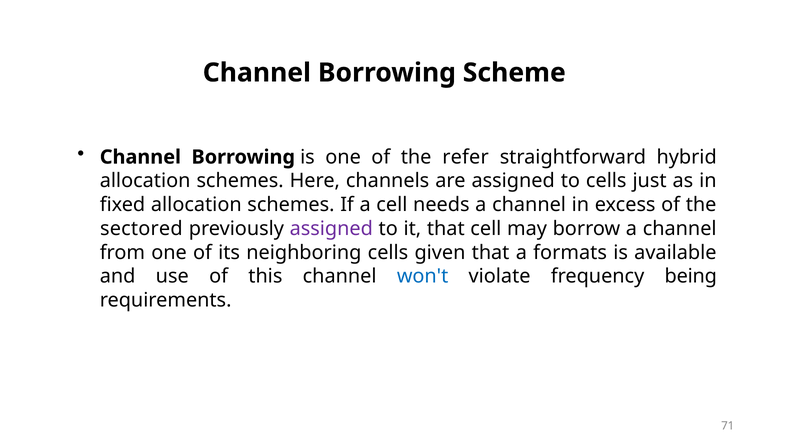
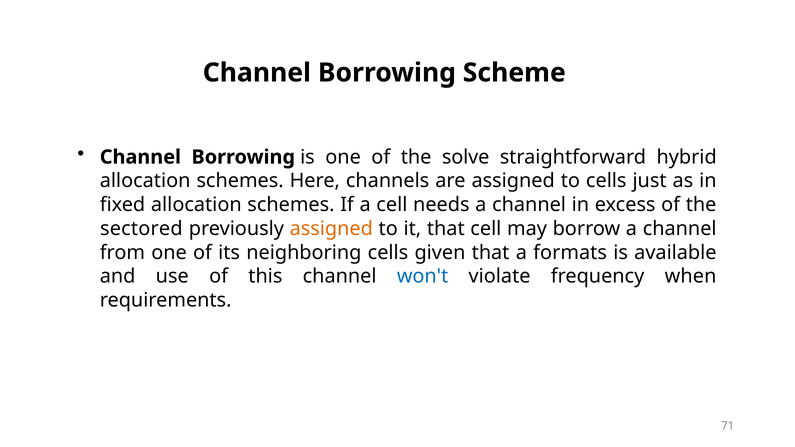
refer: refer -> solve
assigned at (331, 229) colour: purple -> orange
being: being -> when
